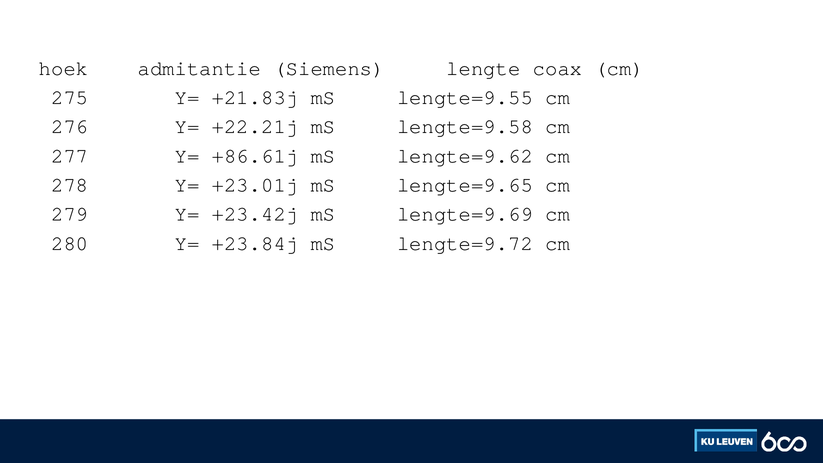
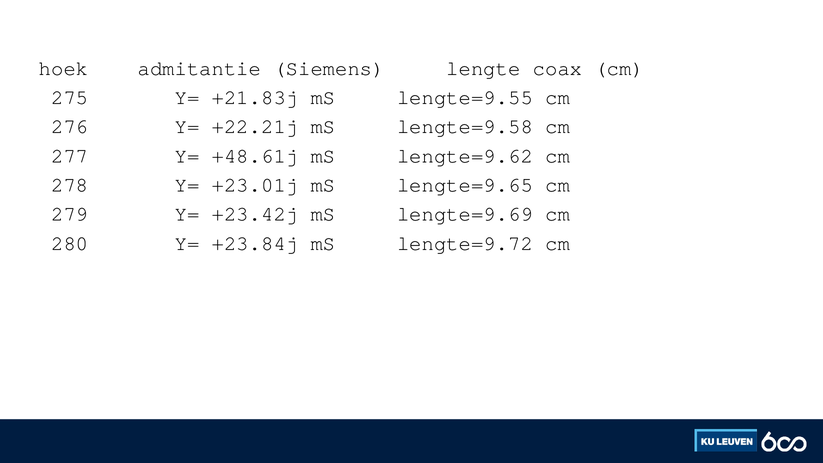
+86.61j: +86.61j -> +48.61j
